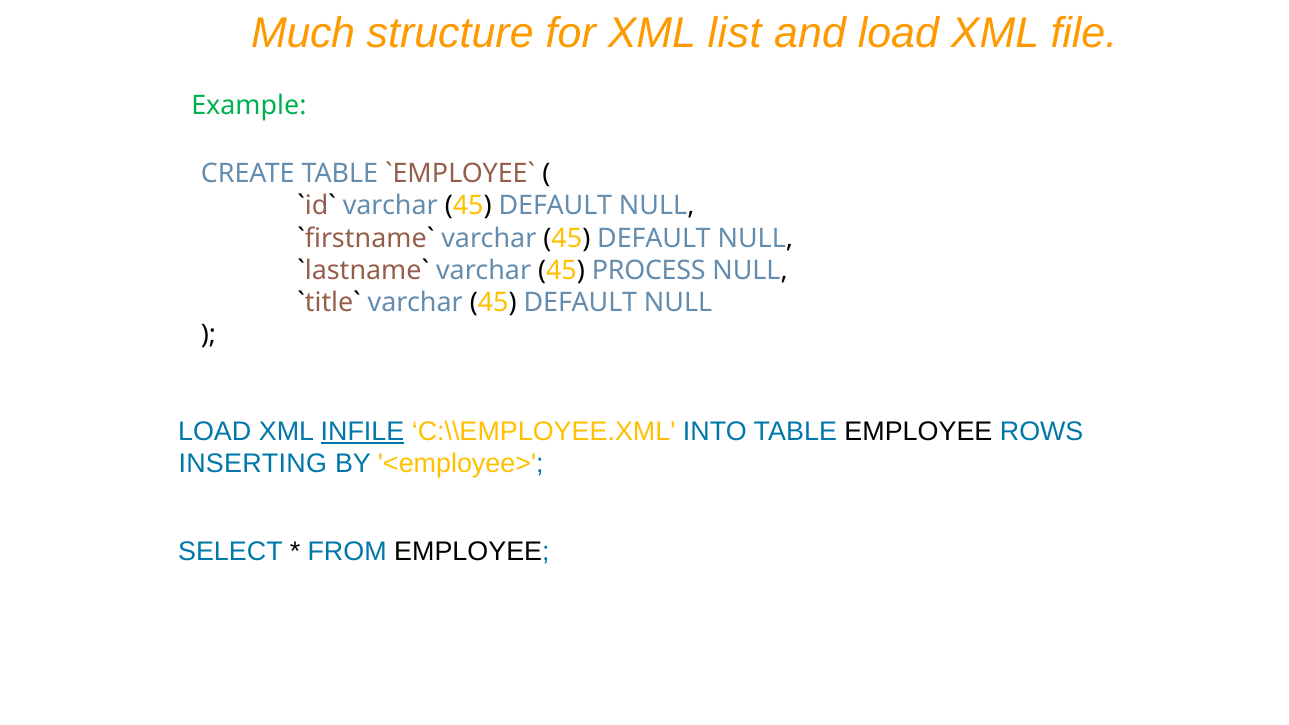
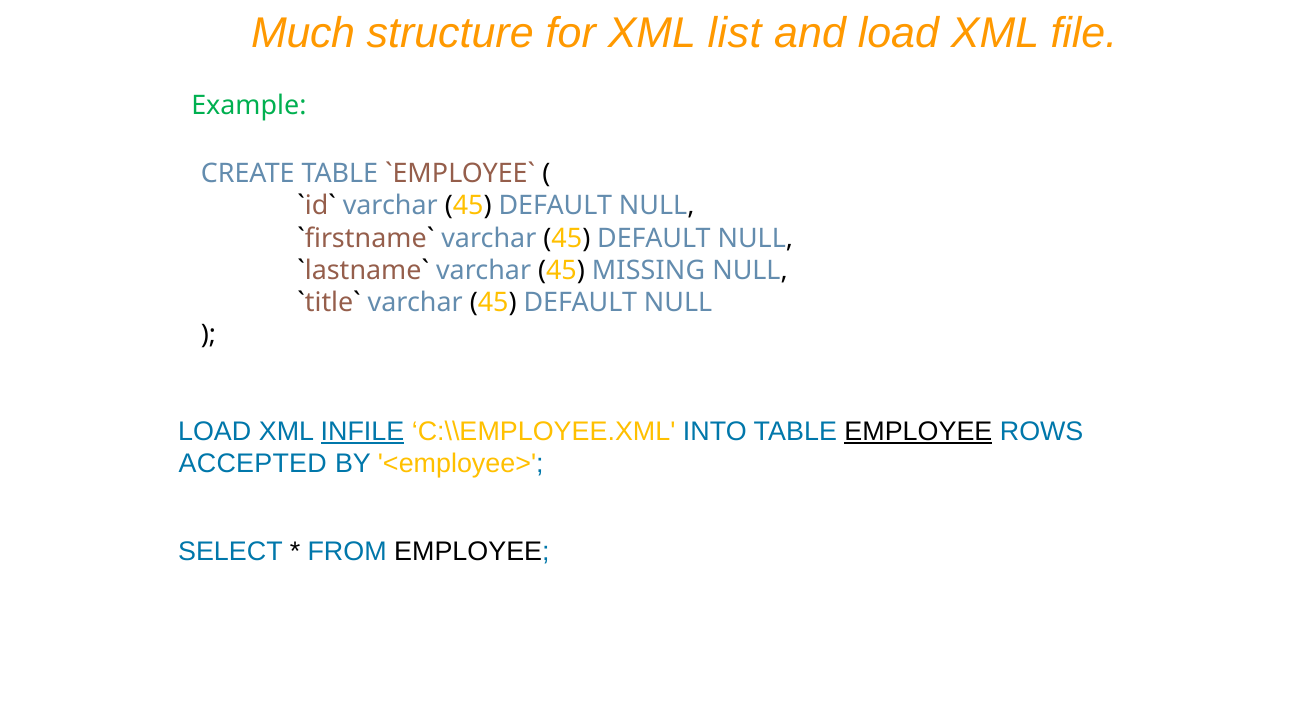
PROCESS: PROCESS -> MISSING
EMPLOYEE at (918, 431) underline: none -> present
INSERTING: INSERTING -> ACCEPTED
